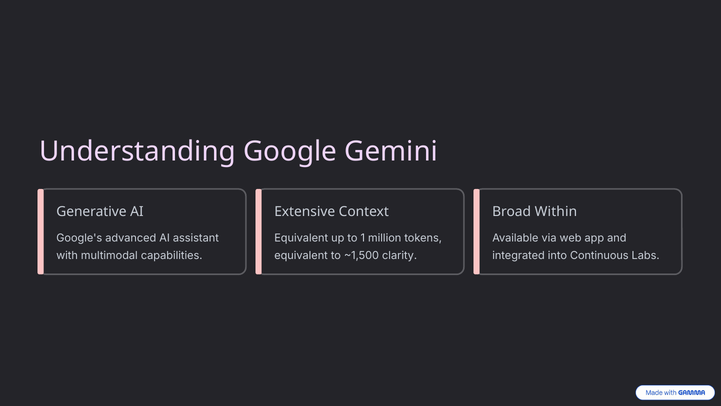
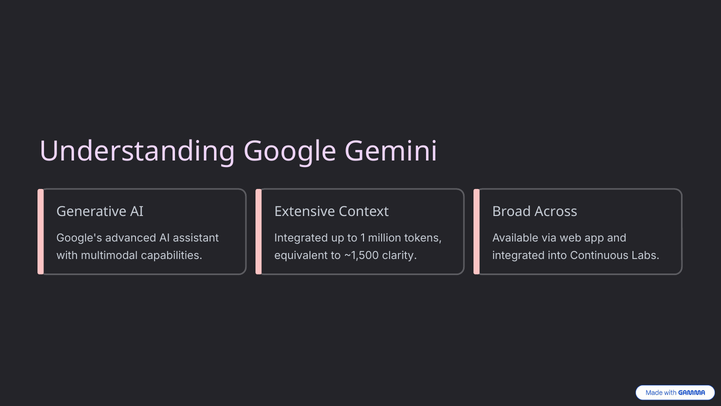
Within: Within -> Across
Equivalent at (301, 238): Equivalent -> Integrated
